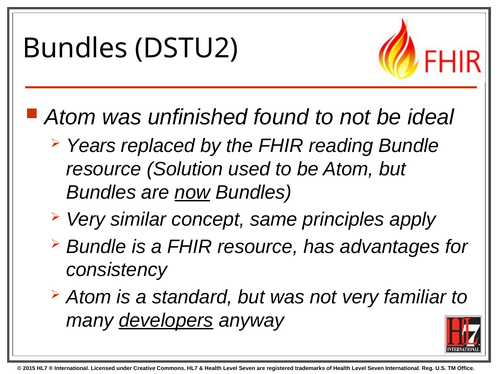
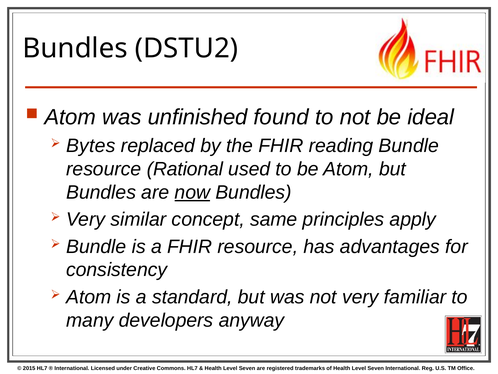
Years: Years -> Bytes
Solution: Solution -> Rational
developers underline: present -> none
